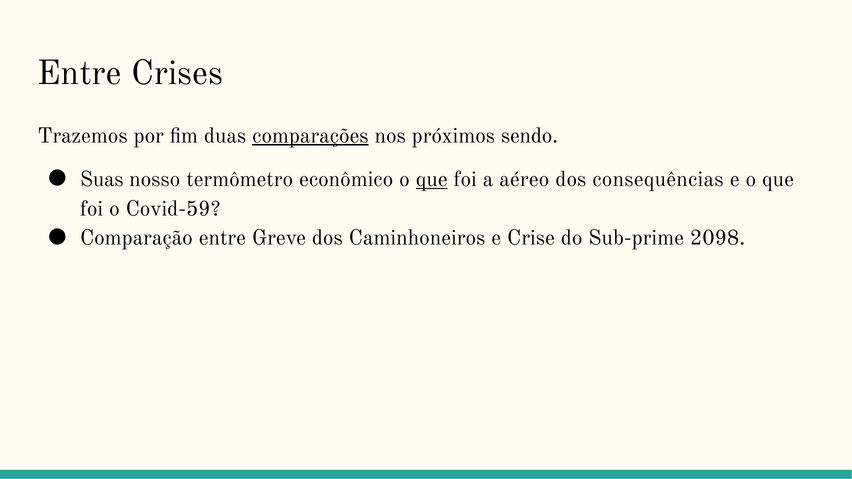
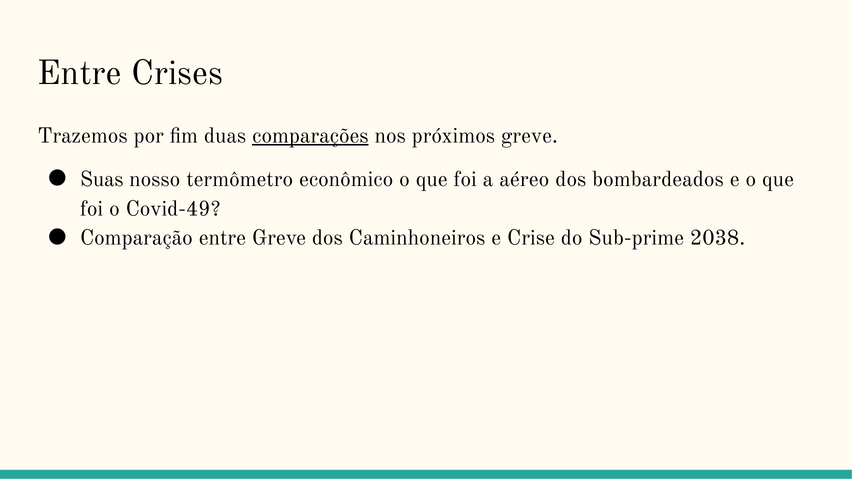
próximos sendo: sendo -> greve
que at (432, 179) underline: present -> none
consequências: consequências -> bombardeados
Covid-59: Covid-59 -> Covid-49
2098: 2098 -> 2038
